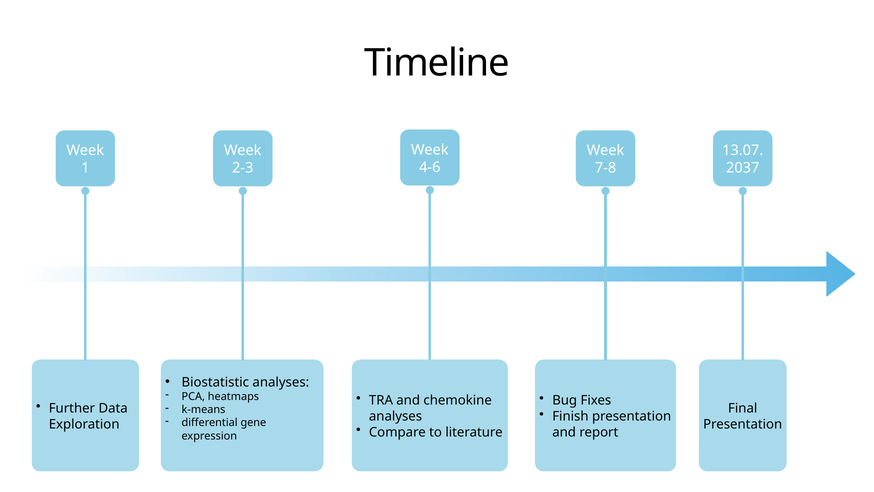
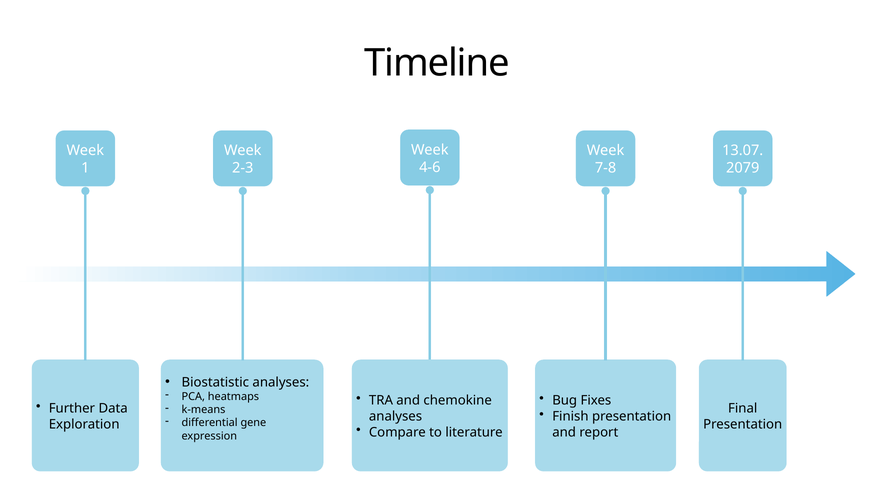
2037: 2037 -> 2079
